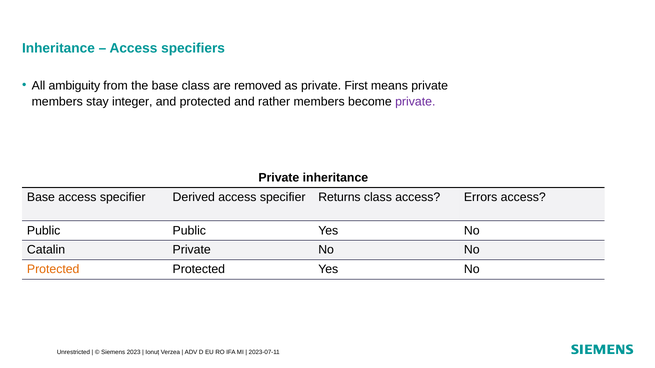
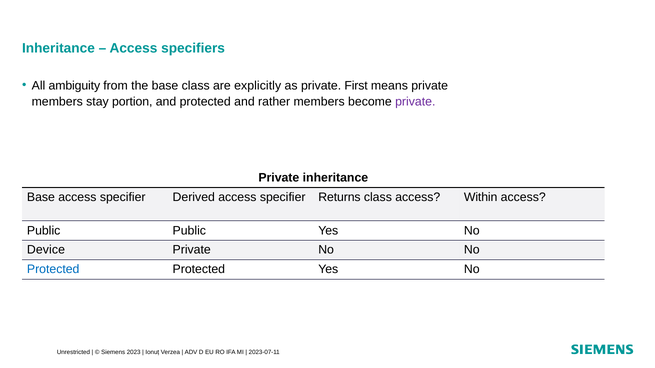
removed: removed -> explicitly
integer: integer -> portion
Errors: Errors -> Within
Catalin: Catalin -> Device
Protected at (53, 270) colour: orange -> blue
